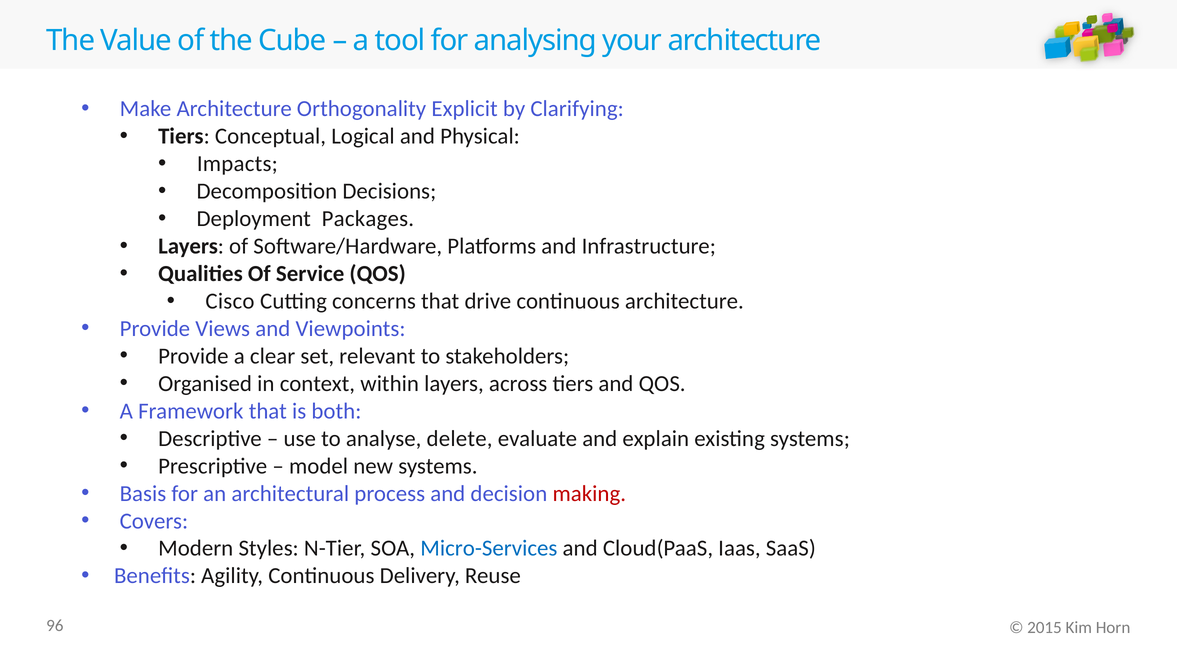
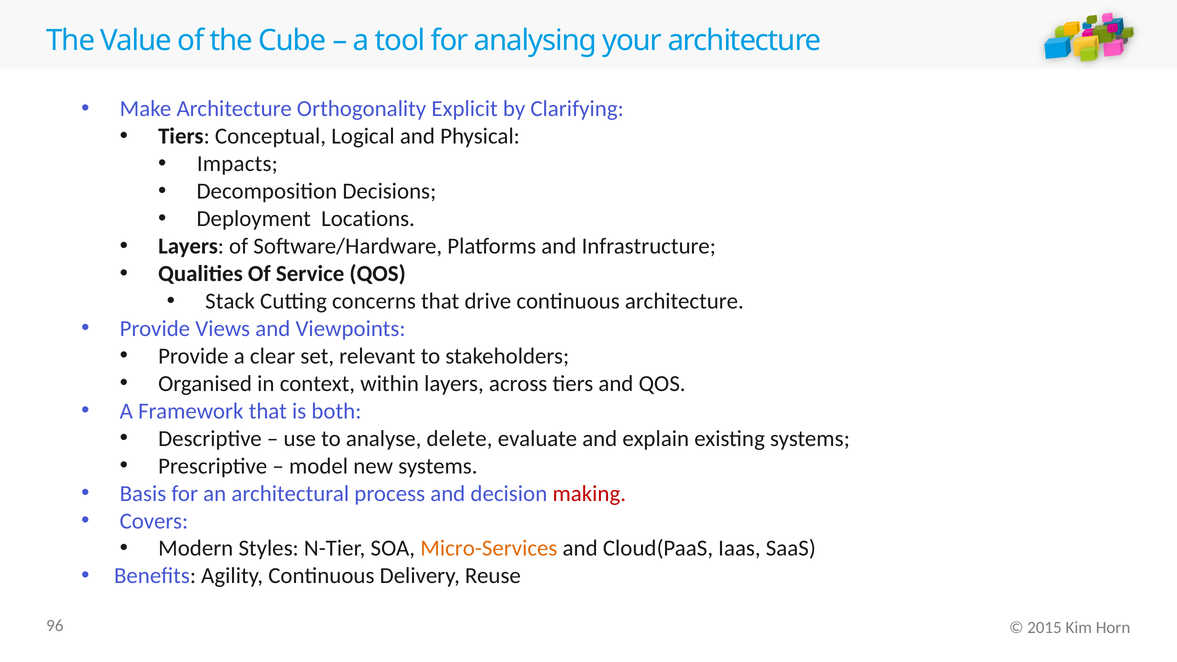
Packages: Packages -> Locations
Cisco: Cisco -> Stack
Micro-Services colour: blue -> orange
